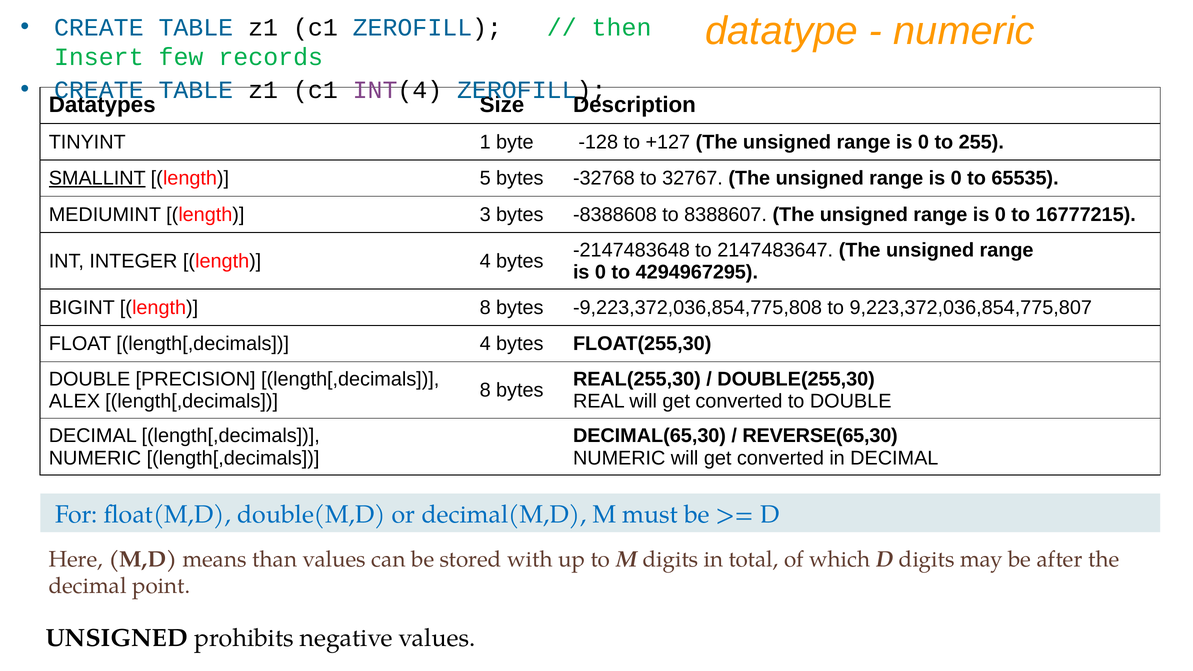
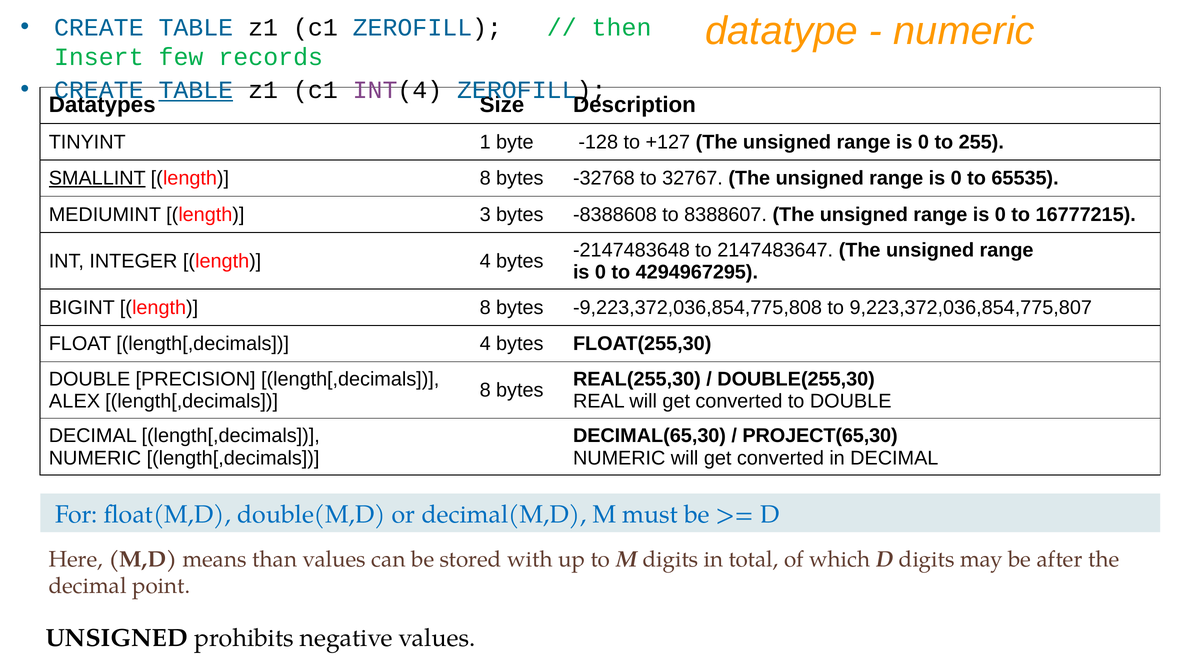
TABLE at (196, 90) underline: none -> present
5 at (485, 178): 5 -> 8
REVERSE(65,30: REVERSE(65,30 -> PROJECT(65,30
